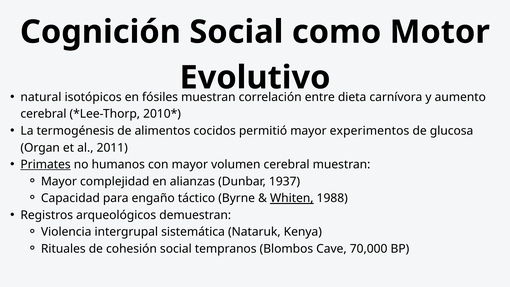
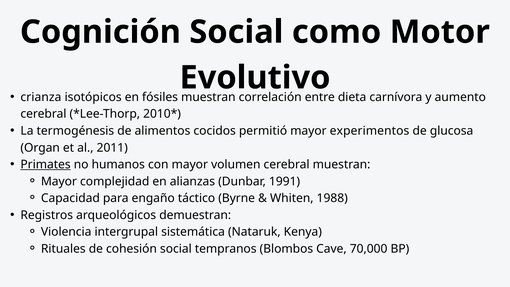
natural: natural -> crianza
1937: 1937 -> 1991
Whiten underline: present -> none
